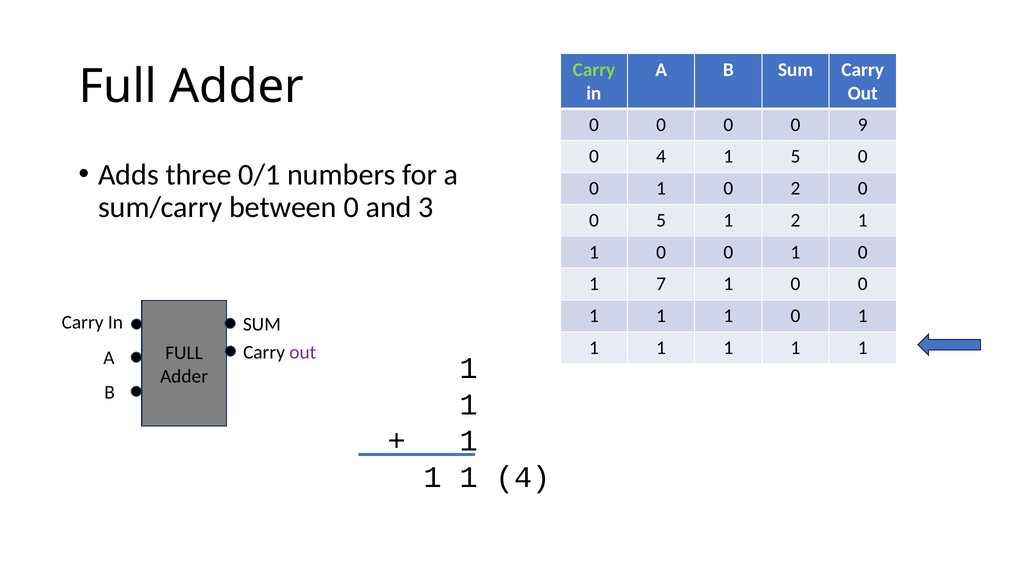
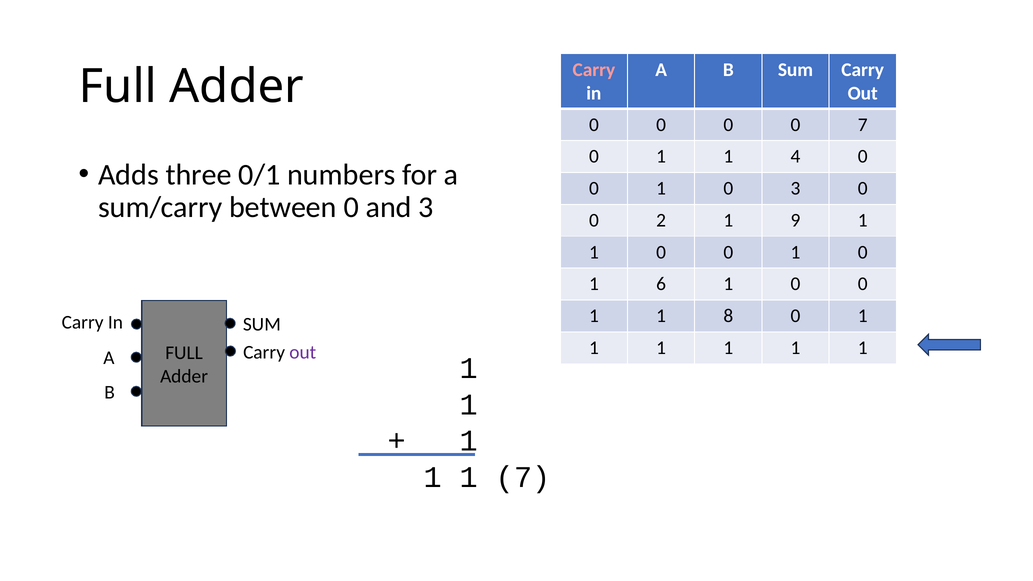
Carry at (594, 70) colour: light green -> pink
0 9: 9 -> 7
4 at (661, 157): 4 -> 1
1 5: 5 -> 4
0 2: 2 -> 3
0 5: 5 -> 2
1 2: 2 -> 9
7: 7 -> 6
1 at (728, 316): 1 -> 8
1 4: 4 -> 7
